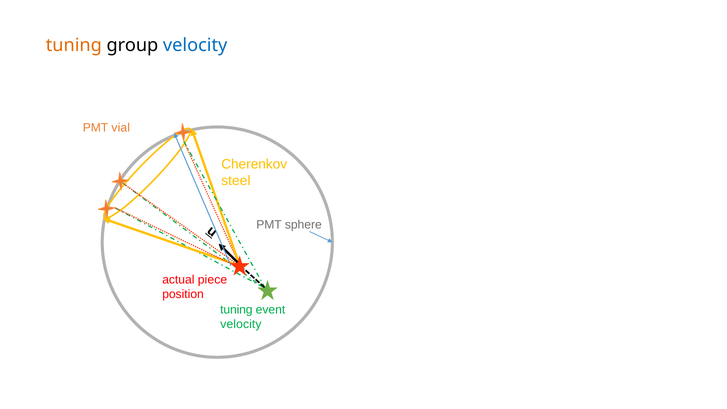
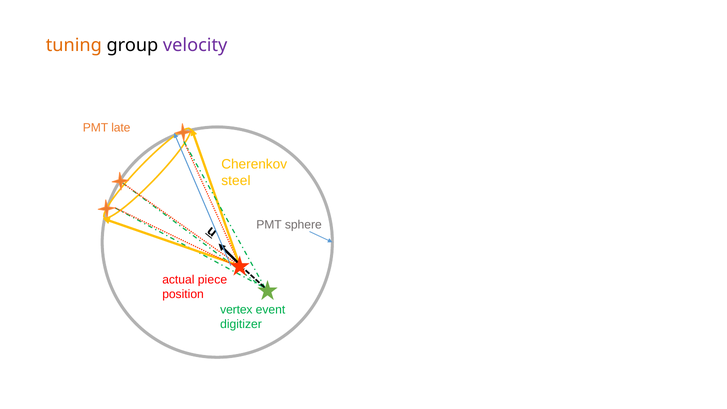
velocity at (195, 45) colour: blue -> purple
vial: vial -> late
tuning at (236, 310): tuning -> vertex
velocity at (241, 324): velocity -> digitizer
